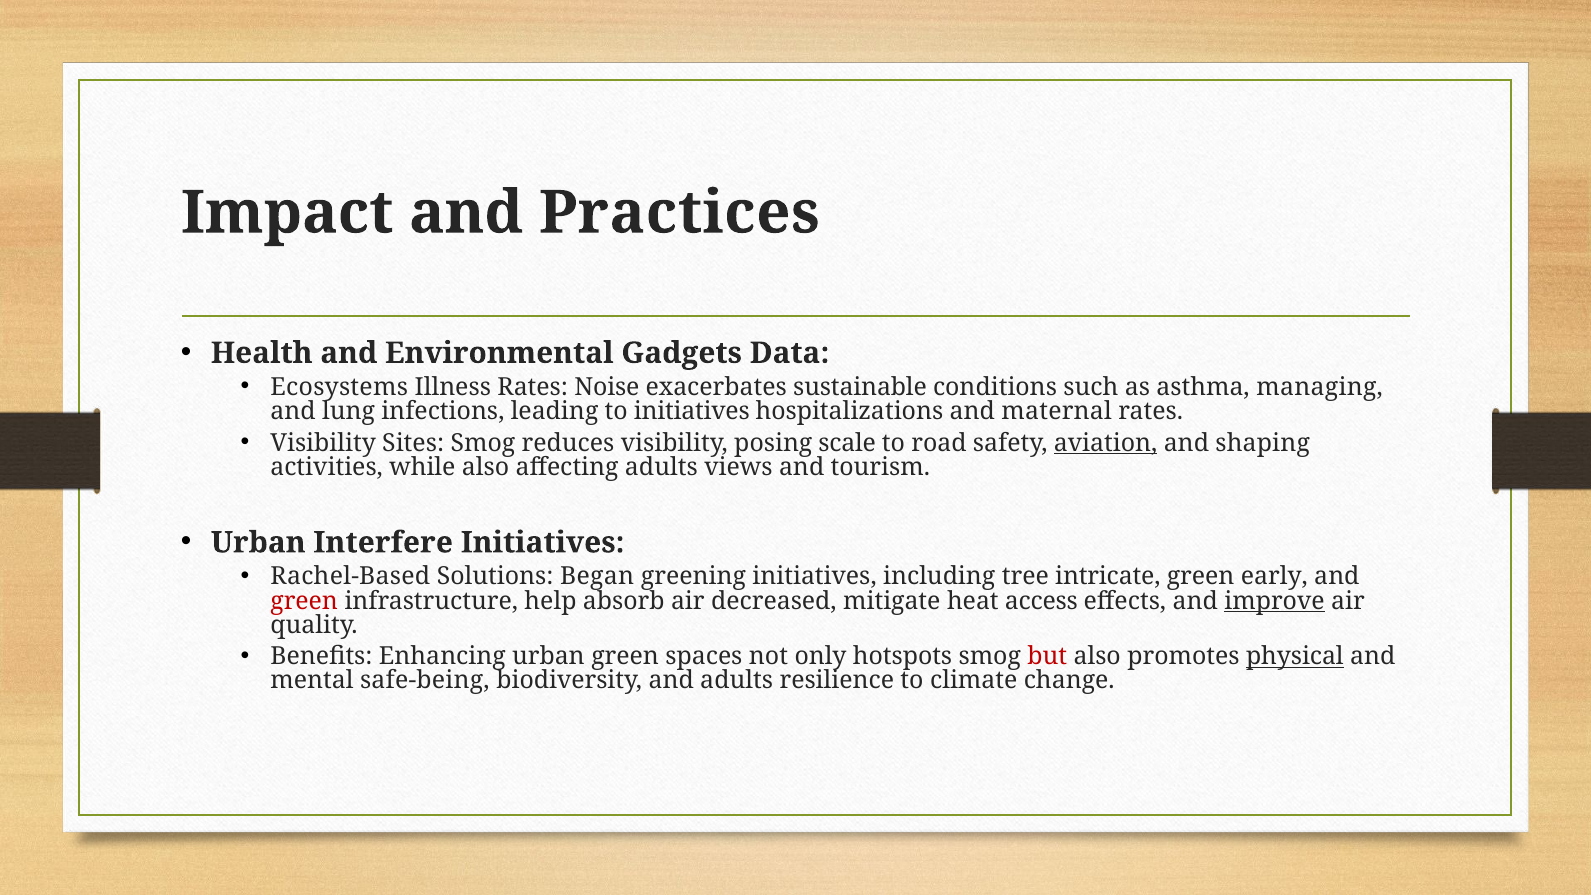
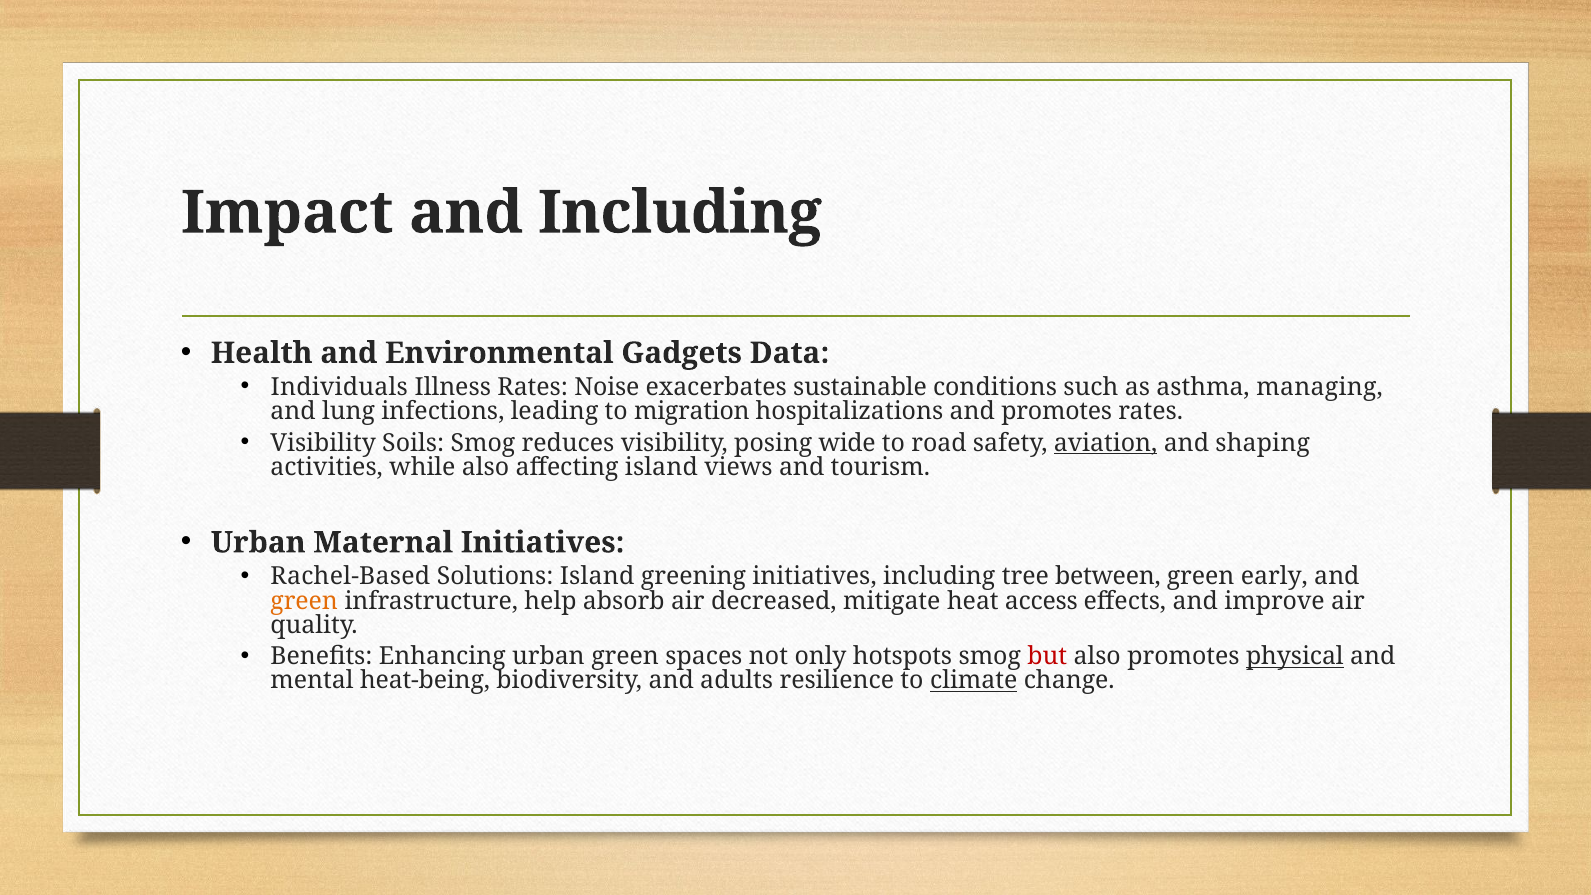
and Practices: Practices -> Including
Ecosystems: Ecosystems -> Individuals
to initiatives: initiatives -> migration
and maternal: maternal -> promotes
Sites: Sites -> Soils
scale: scale -> wide
affecting adults: adults -> island
Interfere: Interfere -> Maternal
Solutions Began: Began -> Island
intricate: intricate -> between
green at (304, 601) colour: red -> orange
improve underline: present -> none
safe-being: safe-being -> heat-being
climate underline: none -> present
